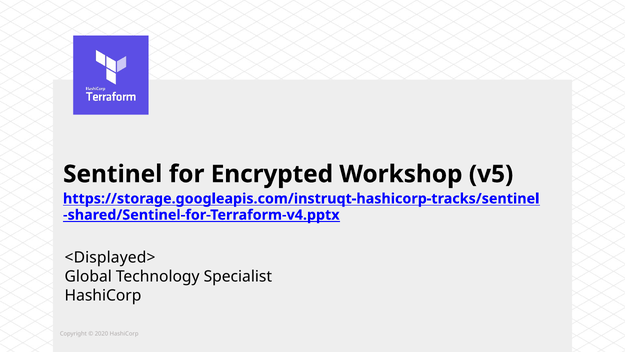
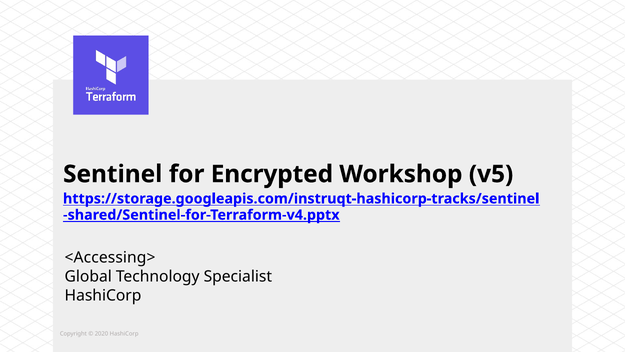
<Displayed>: <Displayed> -> <Accessing>
